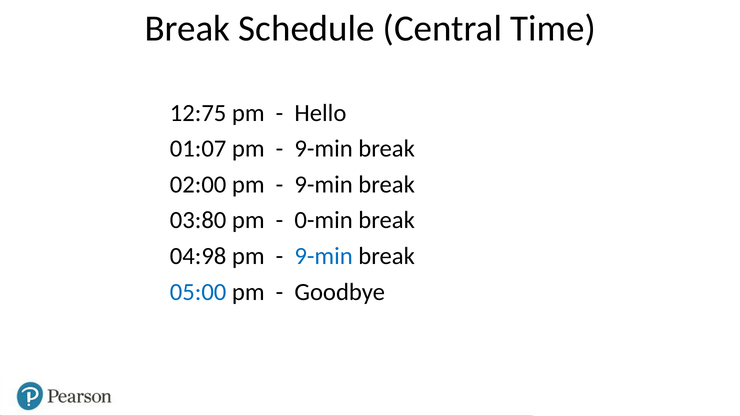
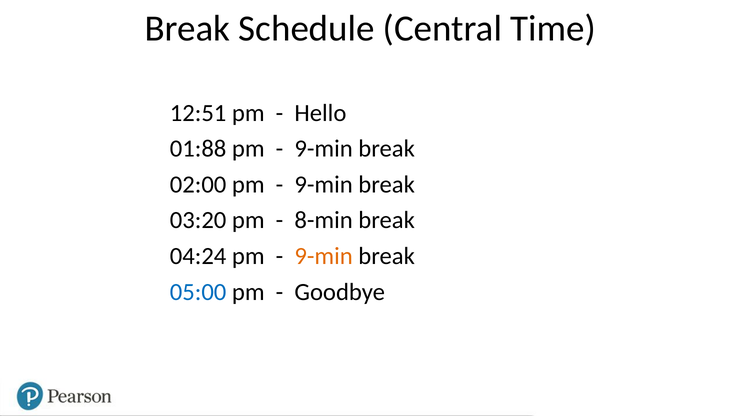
12:75: 12:75 -> 12:51
01:07: 01:07 -> 01:88
03:80: 03:80 -> 03:20
0-min: 0-min -> 8-min
04:98: 04:98 -> 04:24
9-min at (324, 256) colour: blue -> orange
